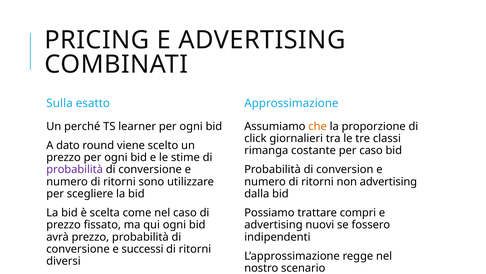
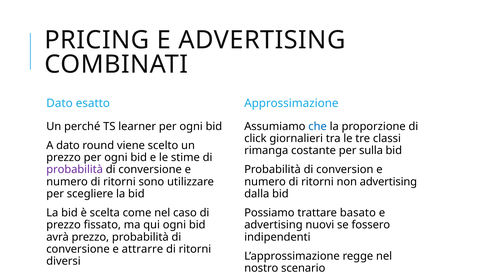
Sulla at (60, 103): Sulla -> Dato
che colour: orange -> blue
per caso: caso -> sulla
compri: compri -> basato
successi: successi -> attrarre
